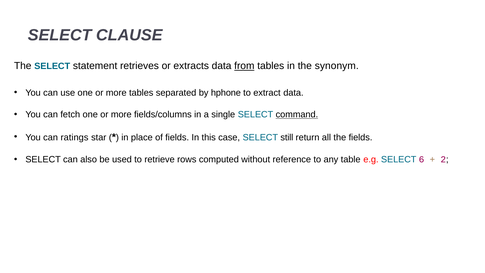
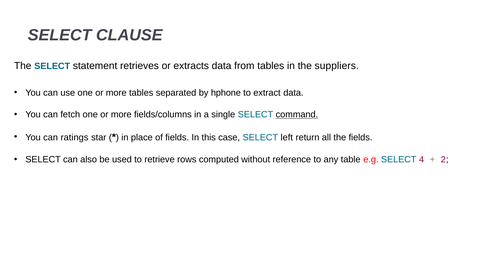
from underline: present -> none
synonym: synonym -> suppliers
still: still -> left
6: 6 -> 4
